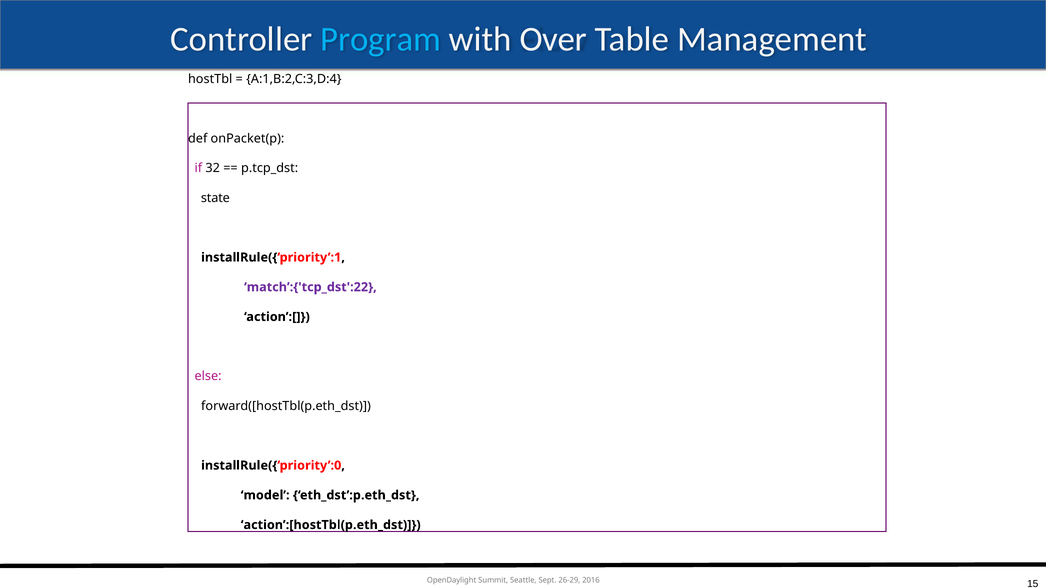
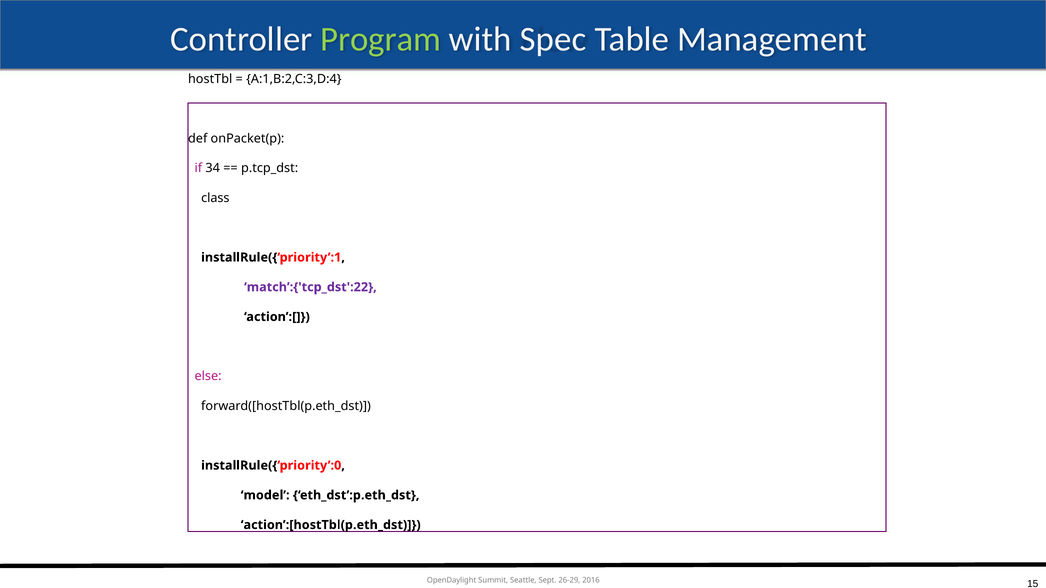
Program colour: light blue -> light green
Over: Over -> Spec
32: 32 -> 34
state: state -> class
